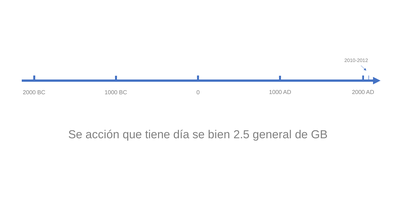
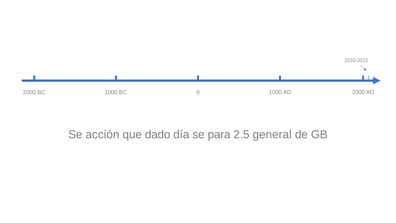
tiene: tiene -> dado
bien: bien -> para
